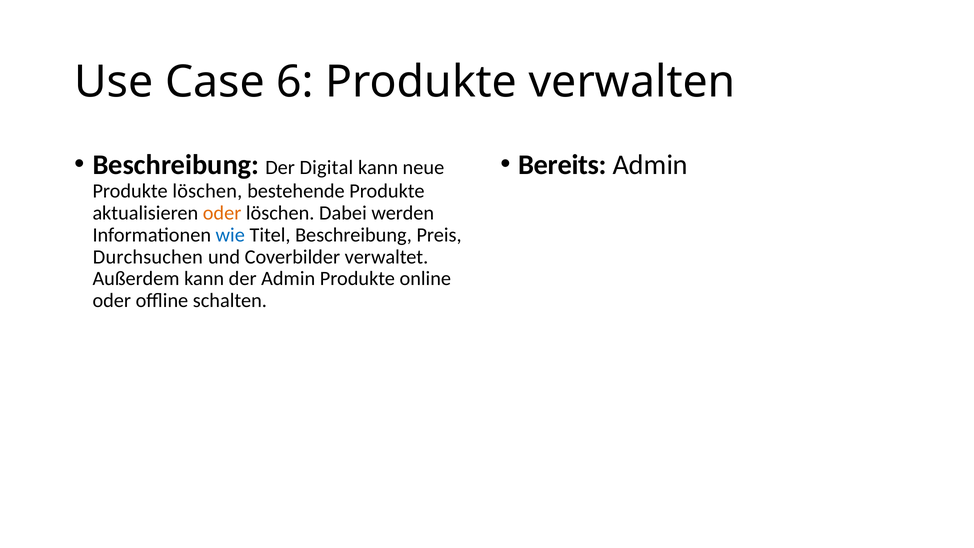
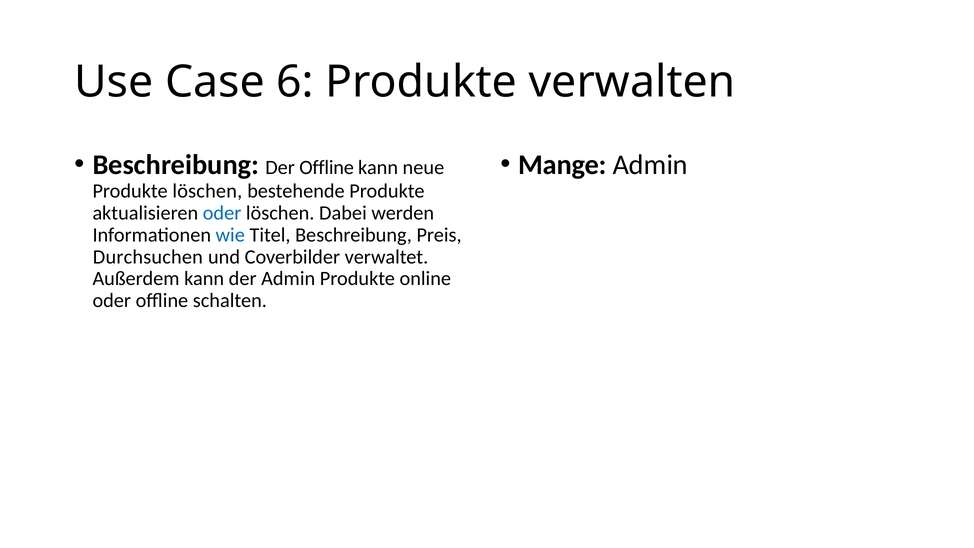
Der Digital: Digital -> Offline
Bereits: Bereits -> Mange
oder at (222, 213) colour: orange -> blue
